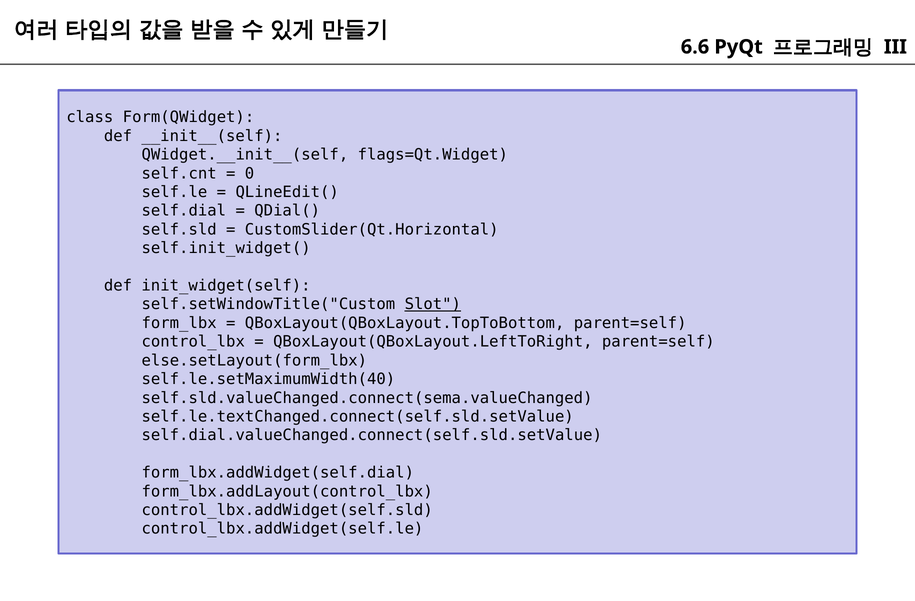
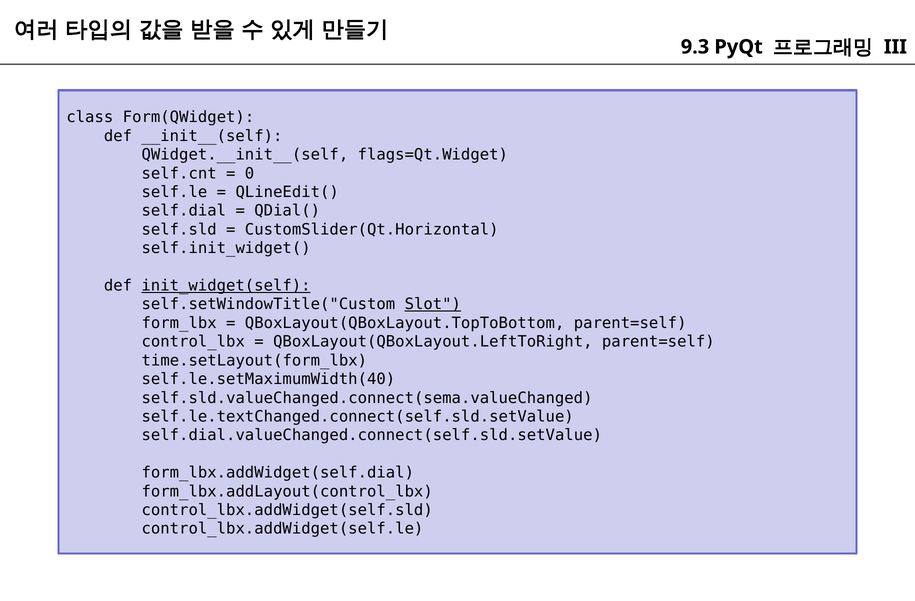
6.6: 6.6 -> 9.3
init_widget(self underline: none -> present
else.setLayout(form_lbx: else.setLayout(form_lbx -> time.setLayout(form_lbx
